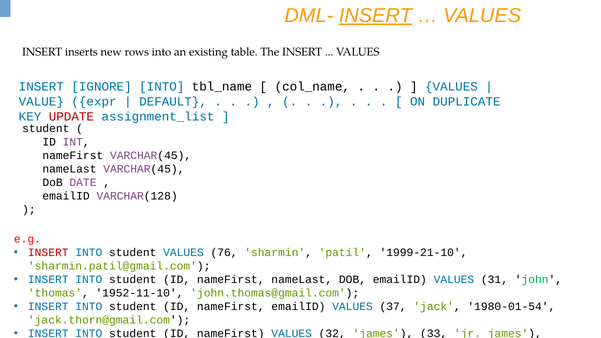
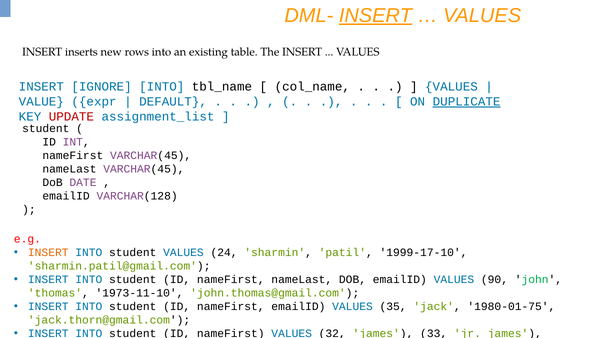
DUPLICATE underline: none -> present
INSERT at (48, 253) colour: red -> orange
76: 76 -> 24
1999-21-10: 1999-21-10 -> 1999-17-10
31: 31 -> 90
1952-11-10: 1952-11-10 -> 1973-11-10
37: 37 -> 35
1980-01-54: 1980-01-54 -> 1980-01-75
